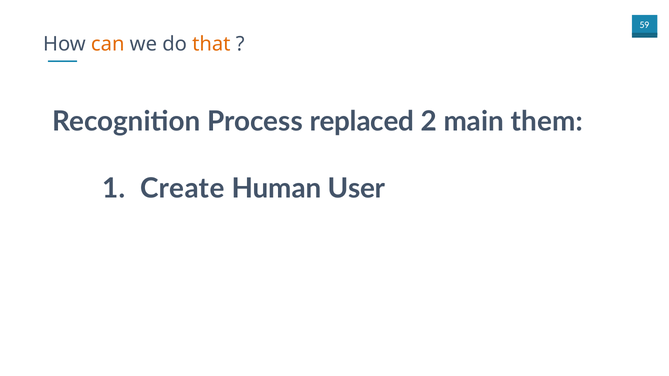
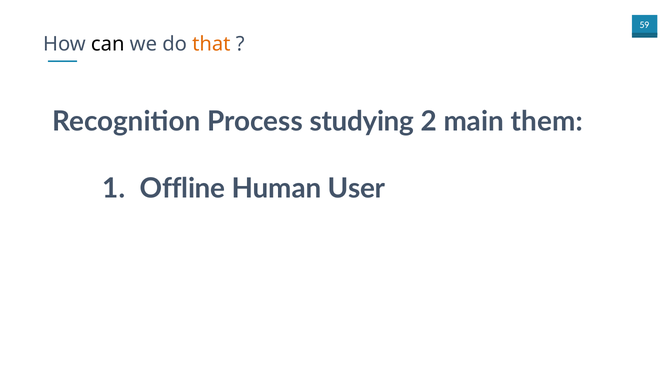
can colour: orange -> black
replaced: replaced -> studying
Create: Create -> Offline
